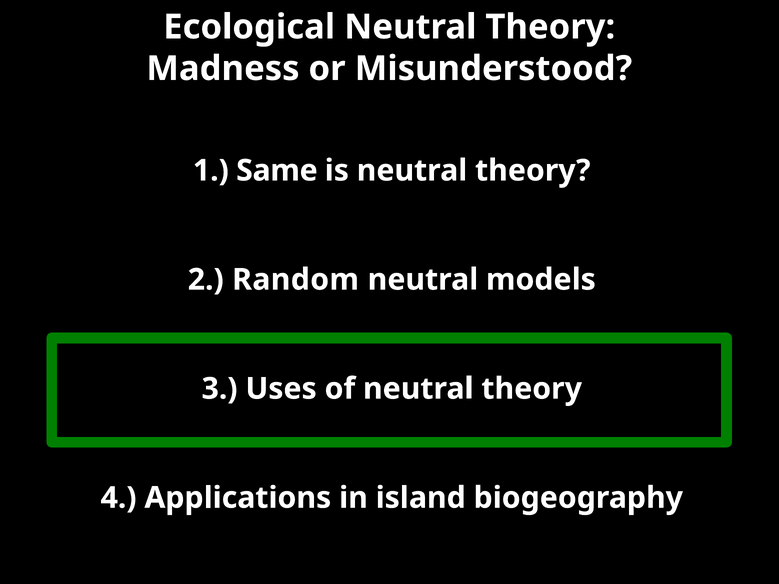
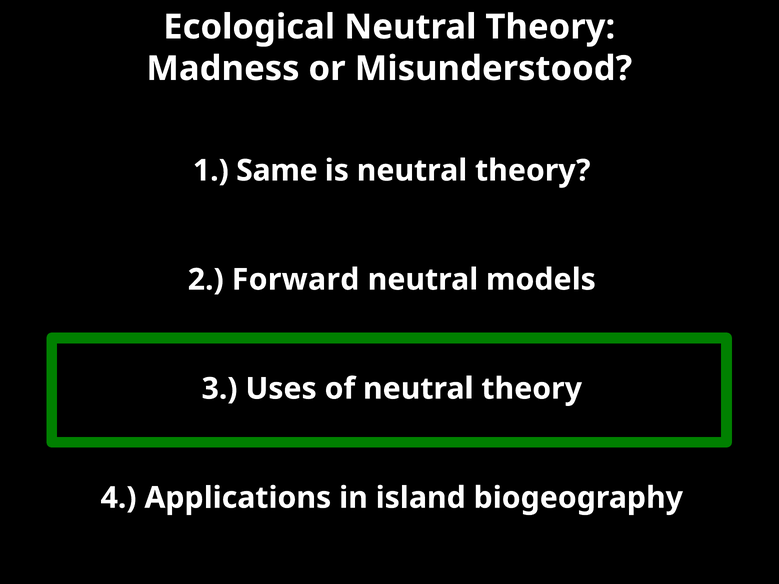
Random: Random -> Forward
